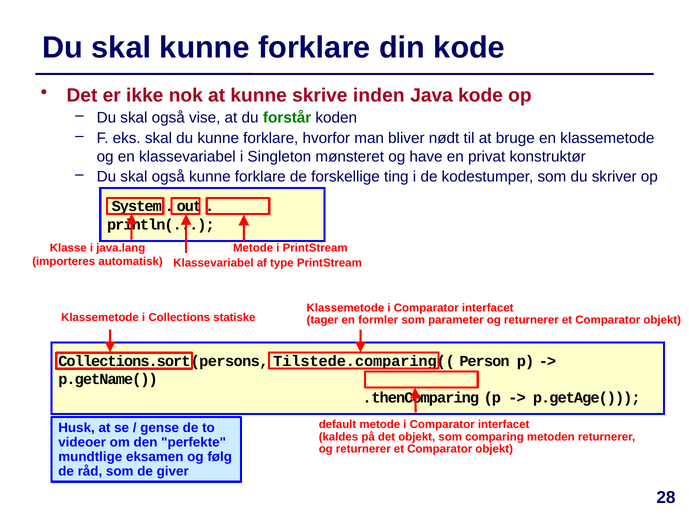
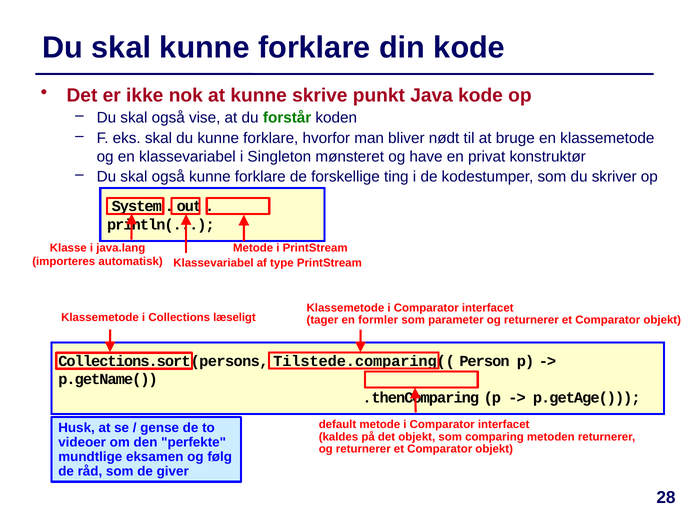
inden: inden -> punkt
statiske: statiske -> læseligt
